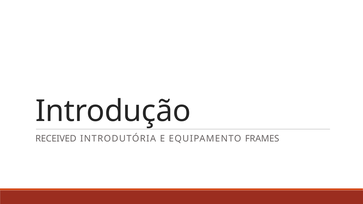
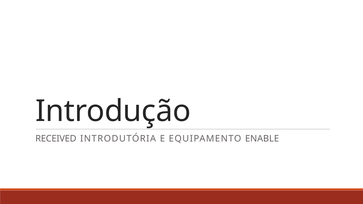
FRAMES: FRAMES -> ENABLE
